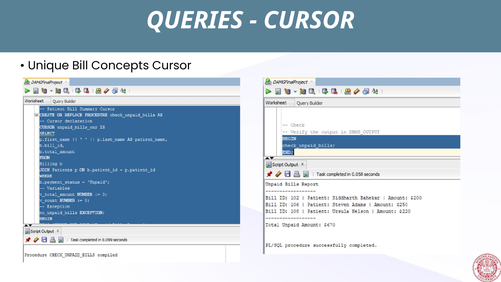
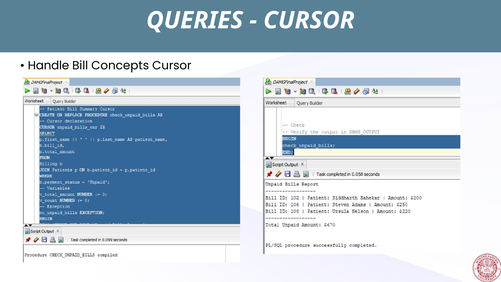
Unique: Unique -> Handle
